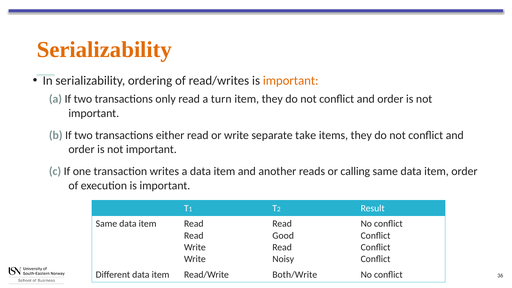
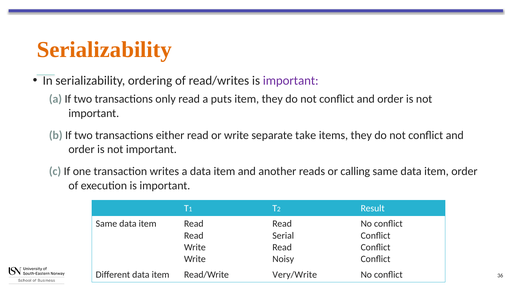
important at (291, 81) colour: orange -> purple
turn: turn -> puts
Good: Good -> Serial
Both/Write: Both/Write -> Very/Write
